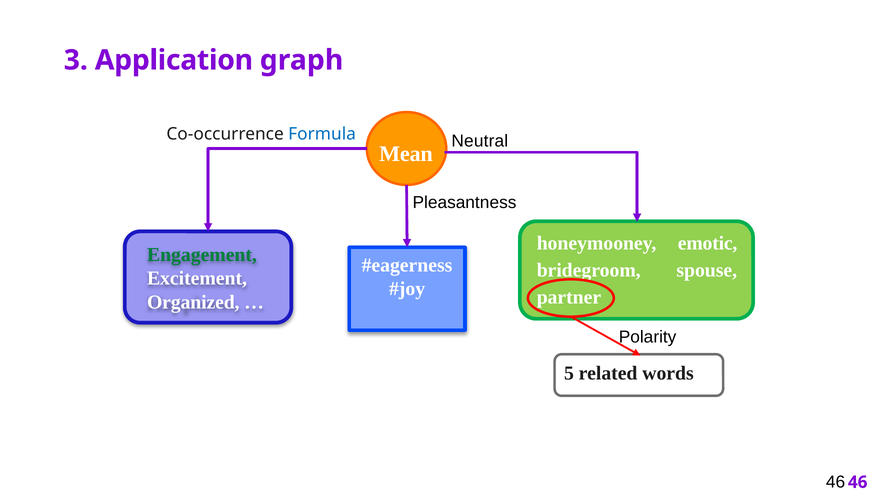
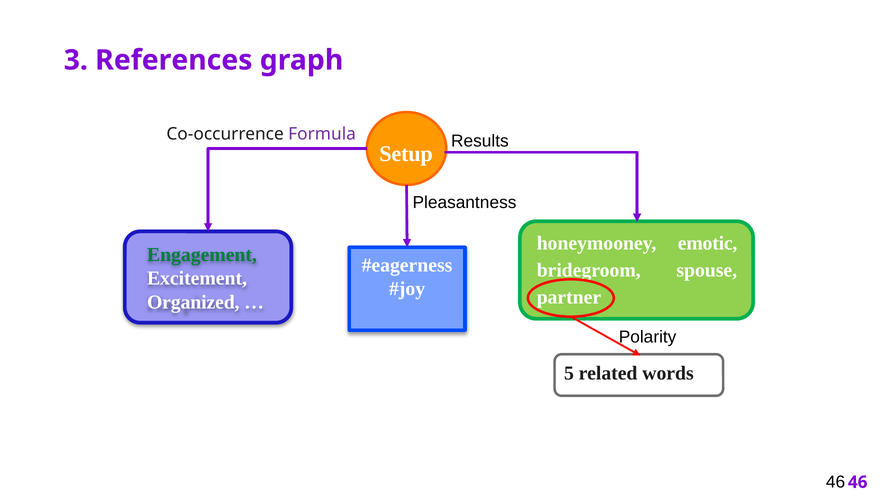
Application: Application -> References
Formula colour: blue -> purple
Neutral: Neutral -> Results
Mean: Mean -> Setup
